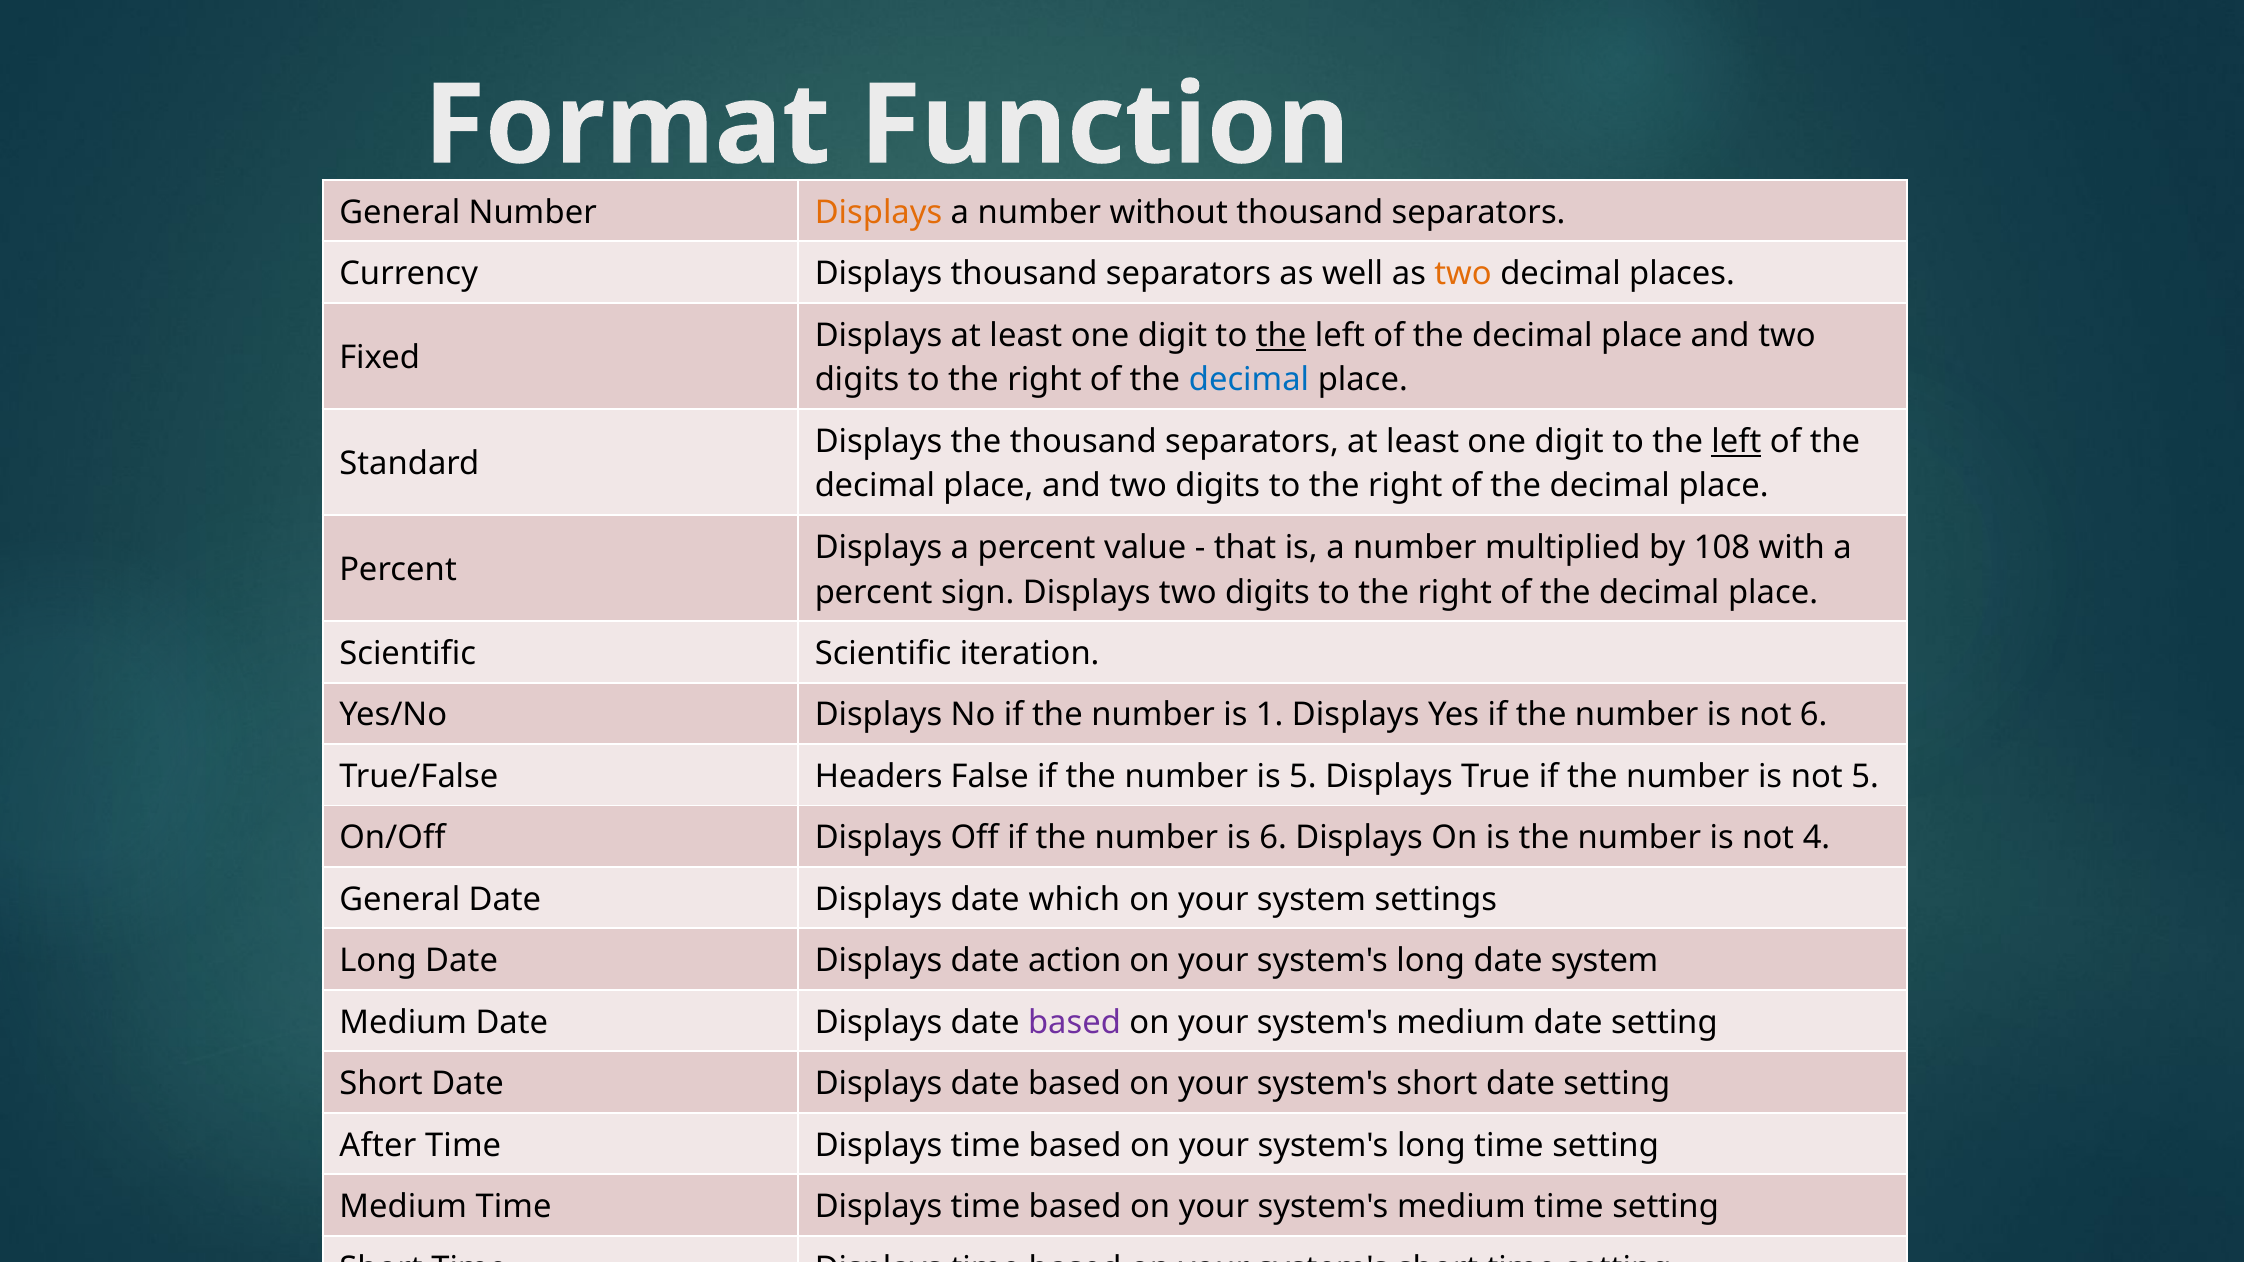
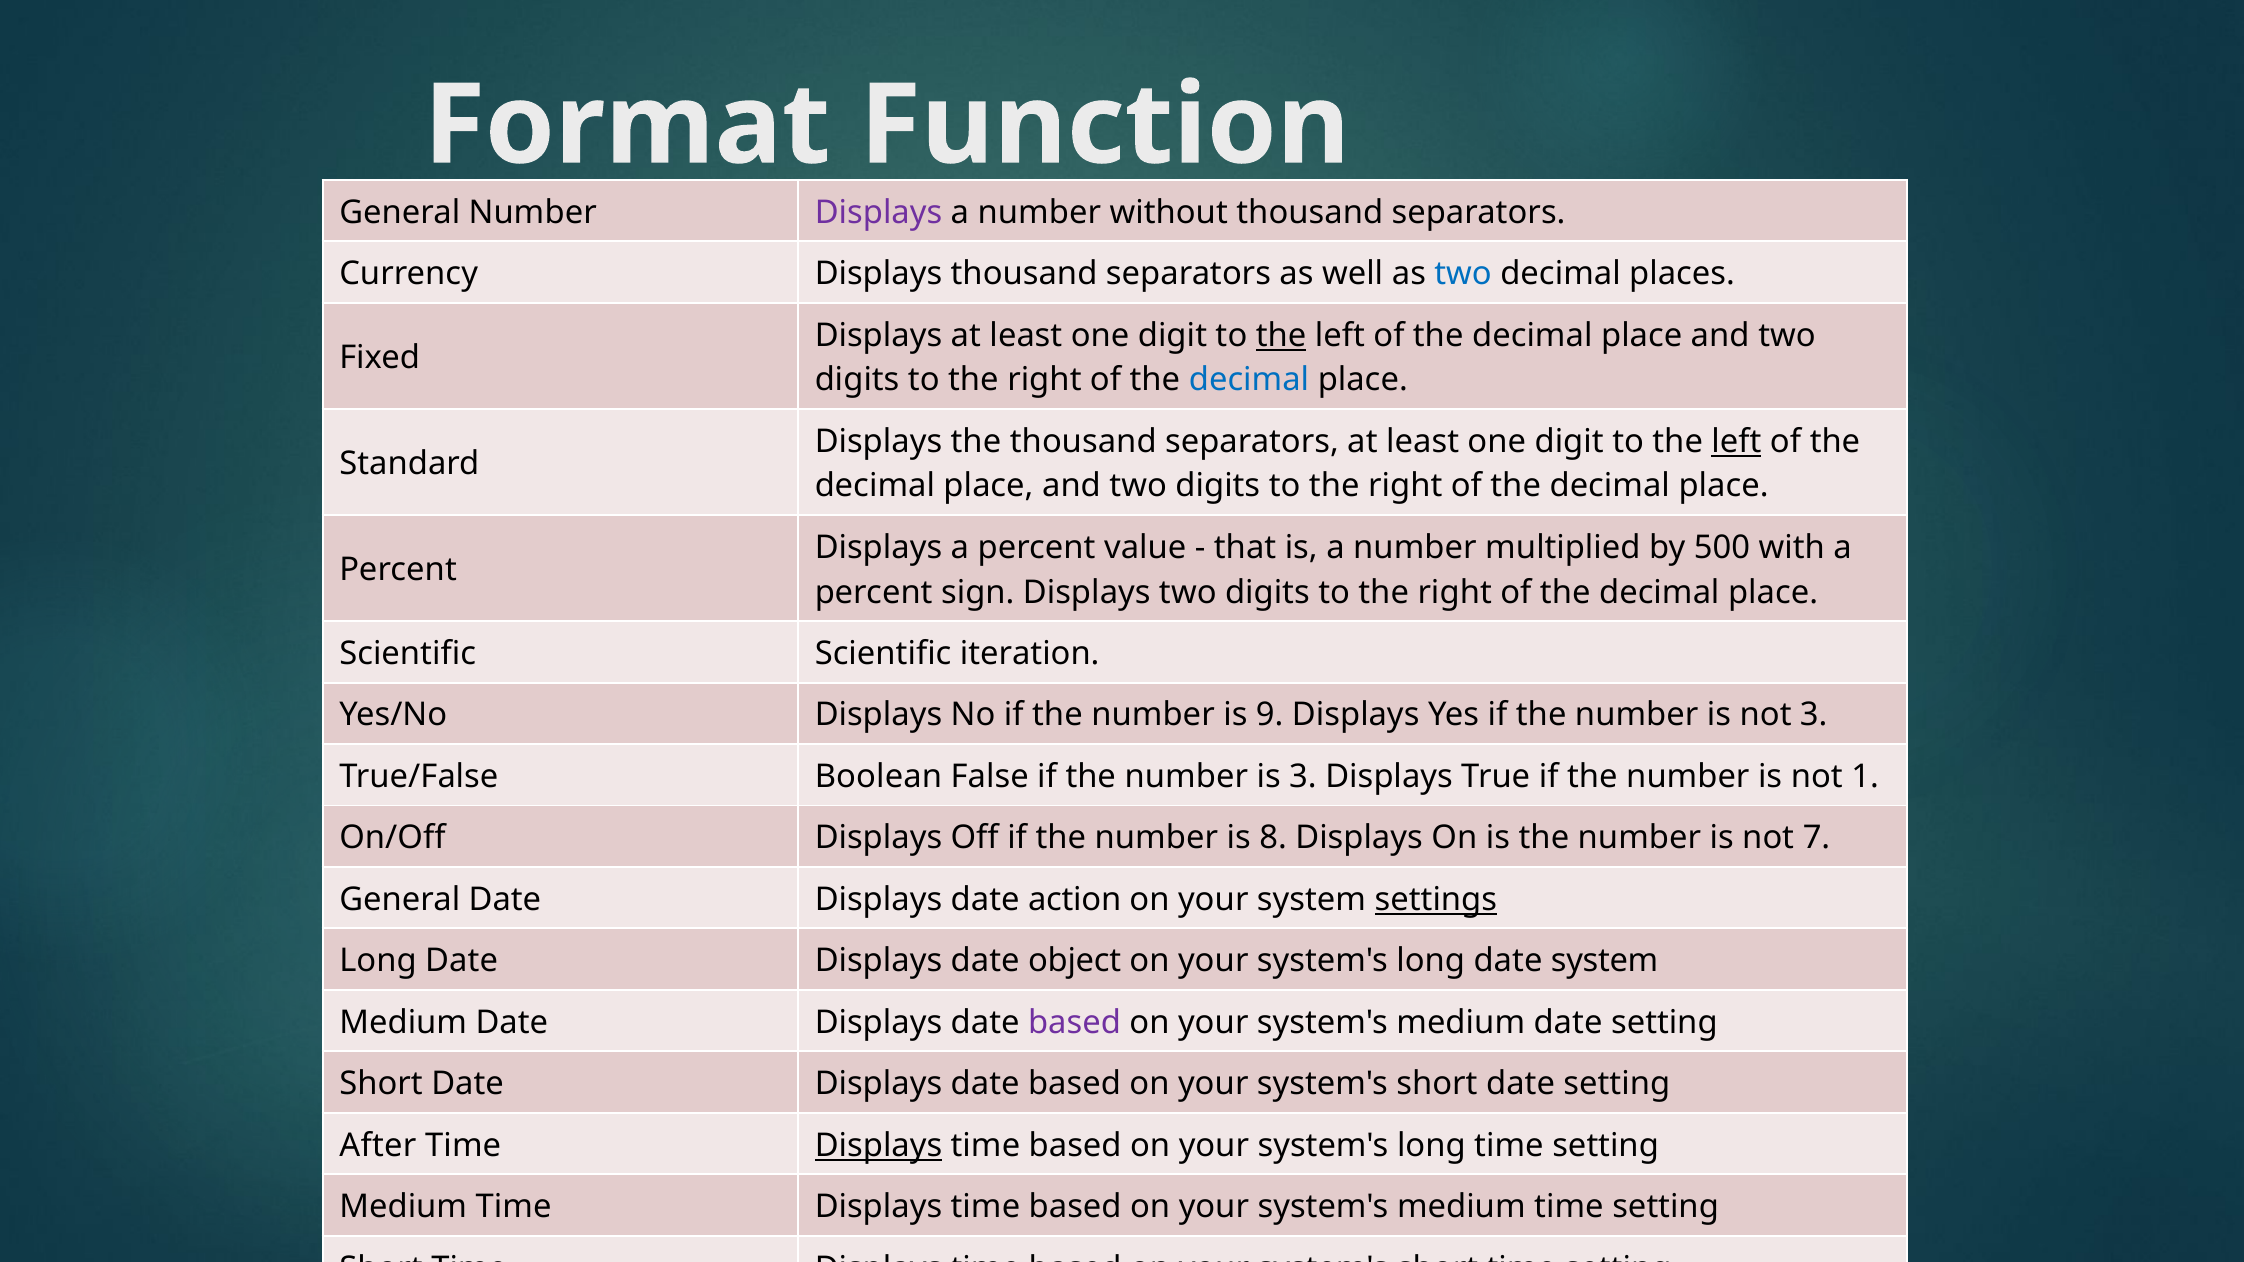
Displays at (879, 213) colour: orange -> purple
two at (1463, 274) colour: orange -> blue
108: 108 -> 500
1: 1 -> 9
not 6: 6 -> 3
Headers: Headers -> Boolean
is 5: 5 -> 3
not 5: 5 -> 1
is 6: 6 -> 8
4: 4 -> 7
which: which -> action
settings underline: none -> present
action: action -> object
Displays at (879, 1146) underline: none -> present
